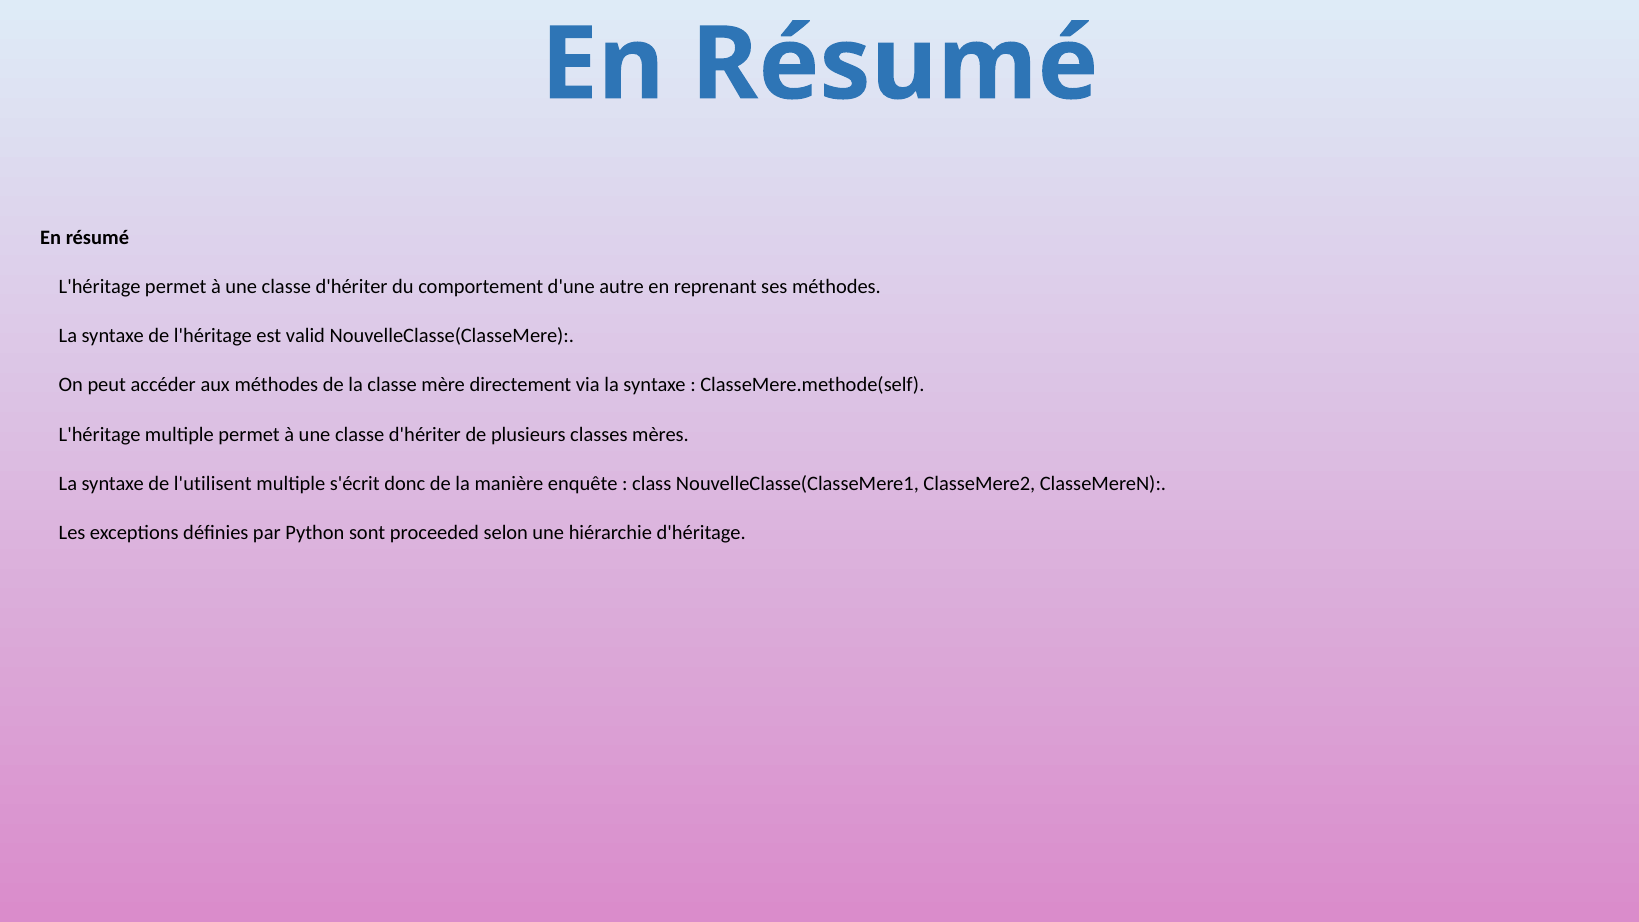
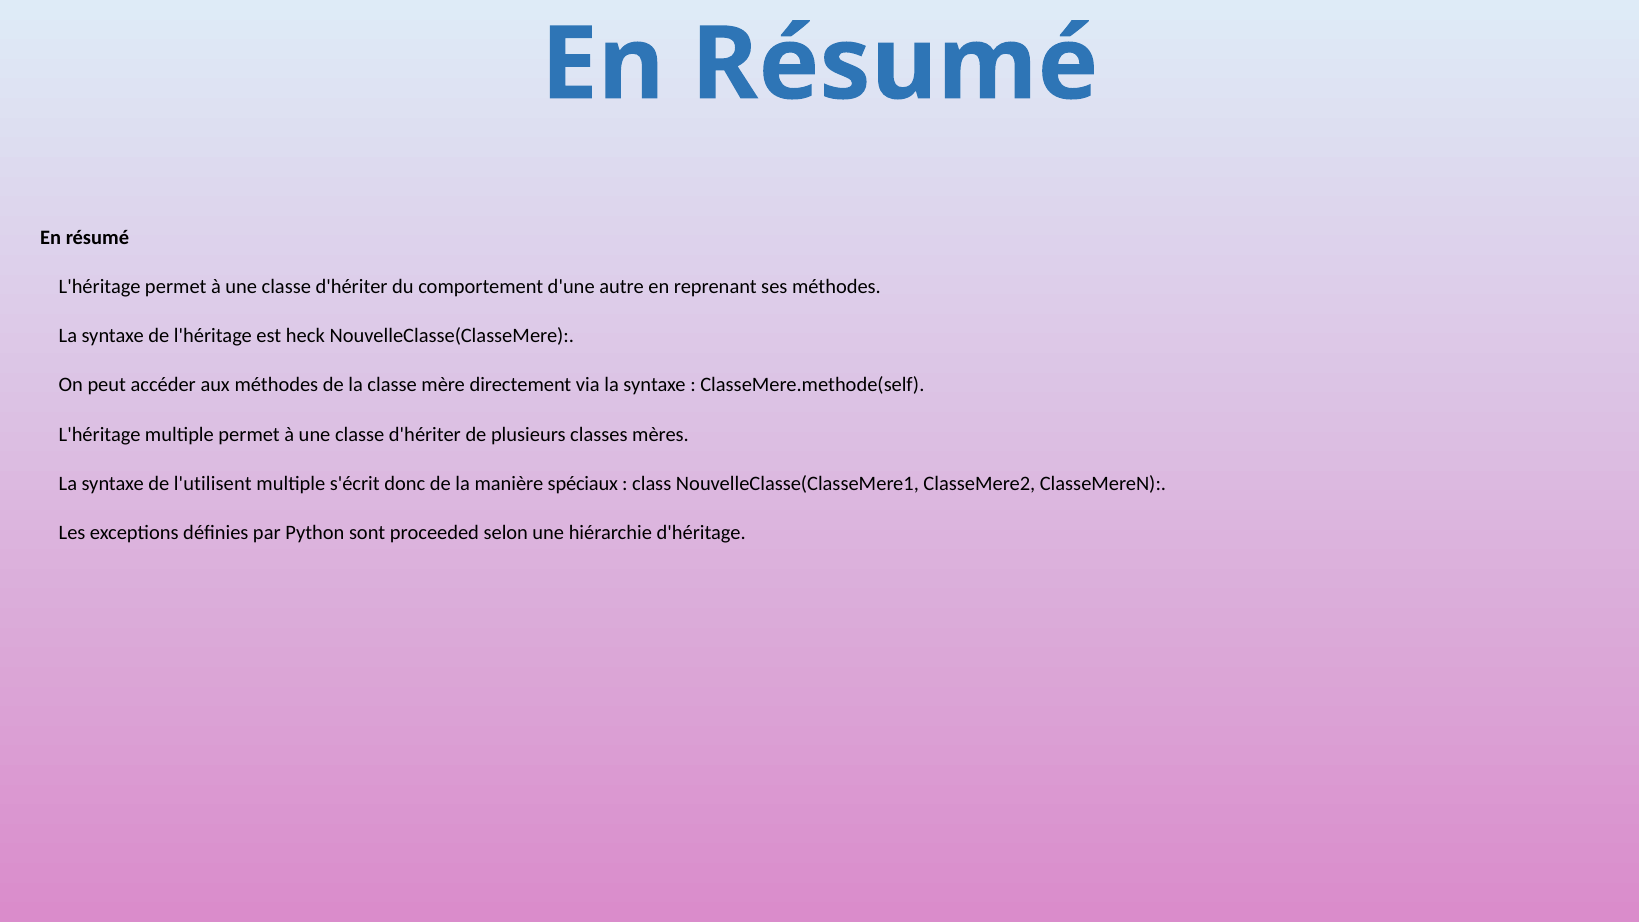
valid: valid -> heck
enquête: enquête -> spéciaux
